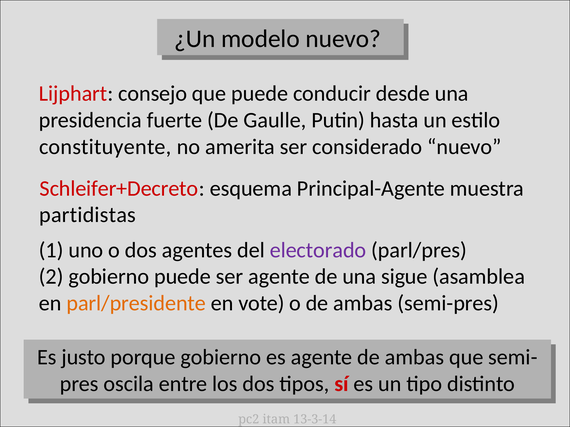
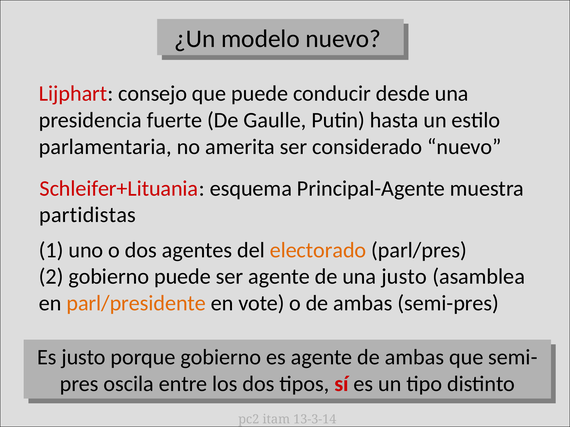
constituyente: constituyente -> parlamentaria
Schleifer+Decreto: Schleifer+Decreto -> Schleifer+Lituania
electorado colour: purple -> orange
una sigue: sigue -> justo
